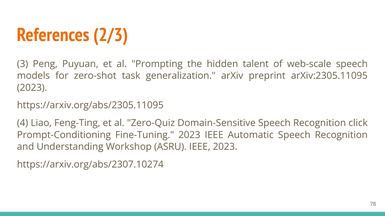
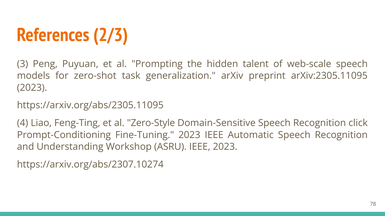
Zero-Quiz: Zero-Quiz -> Zero-Style
